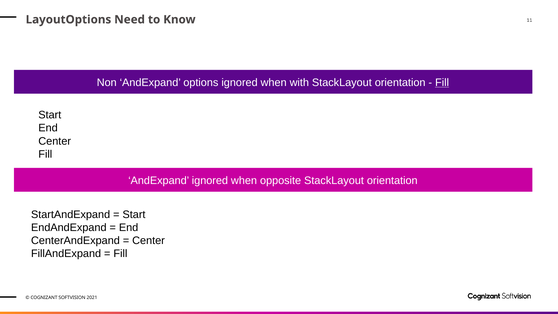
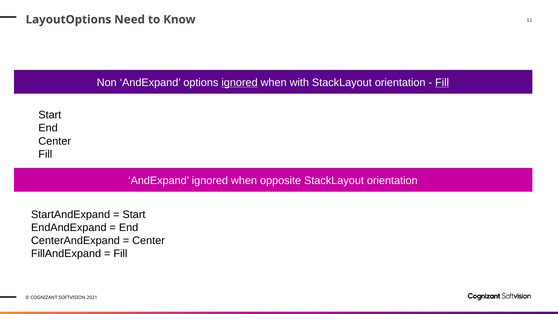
ignored at (240, 82) underline: none -> present
